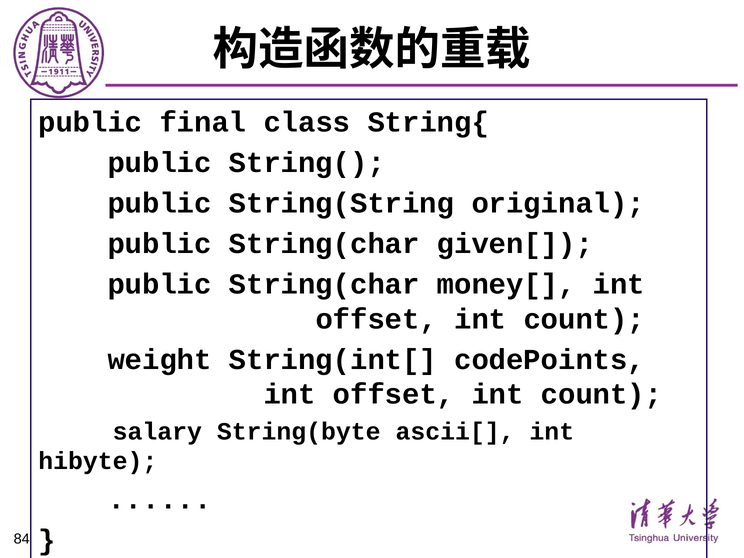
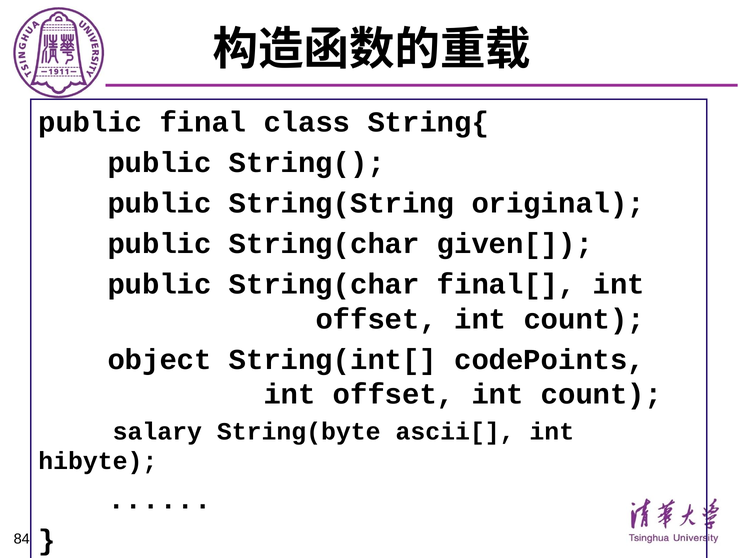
money[: money[ -> final[
weight: weight -> object
